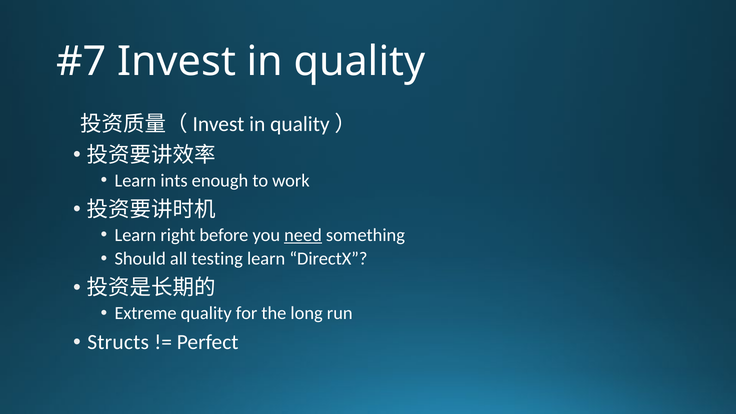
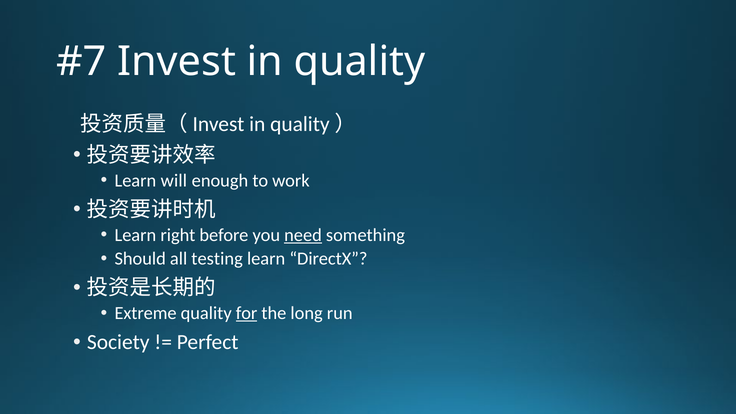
ints: ints -> will
for underline: none -> present
Structs: Structs -> Society
